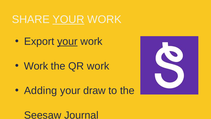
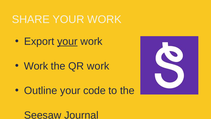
YOUR at (68, 19) underline: present -> none
Adding: Adding -> Outline
draw: draw -> code
